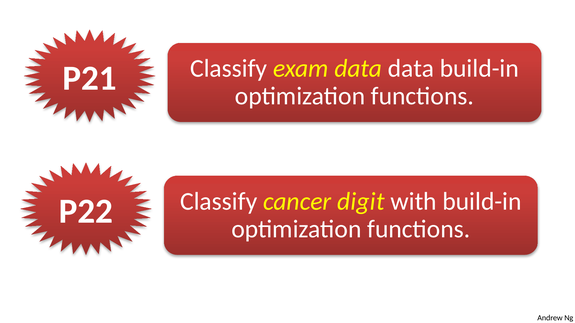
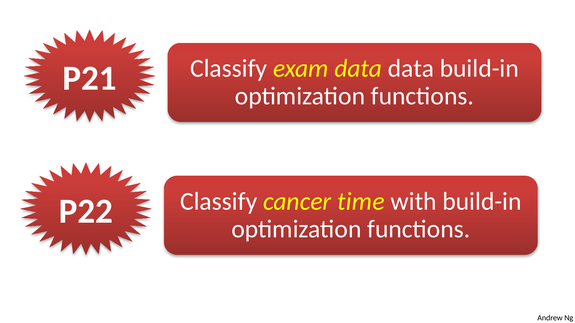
digit: digit -> time
